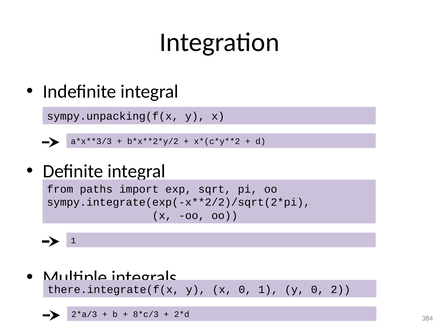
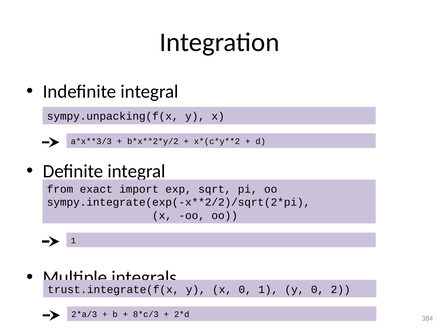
paths: paths -> exact
there.integrate(f(x: there.integrate(f(x -> trust.integrate(f(x
